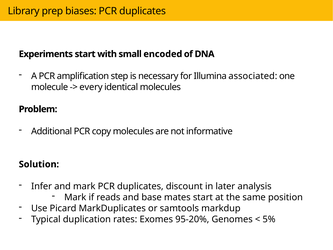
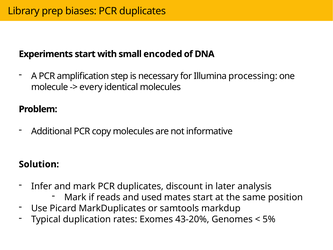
associated: associated -> processing
base: base -> used
95-20%: 95-20% -> 43-20%
